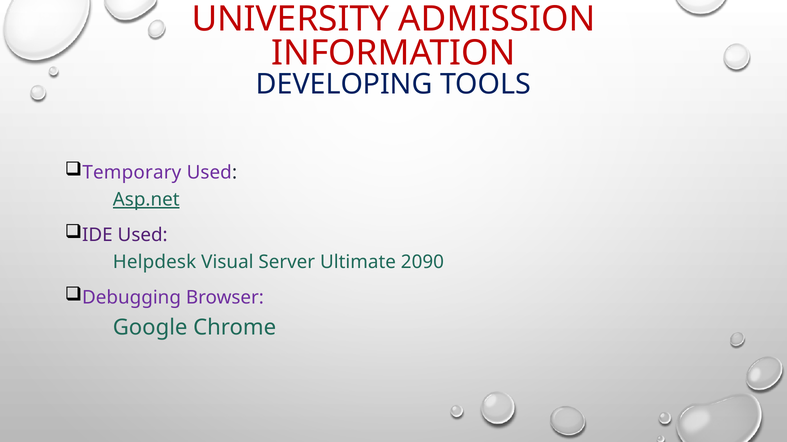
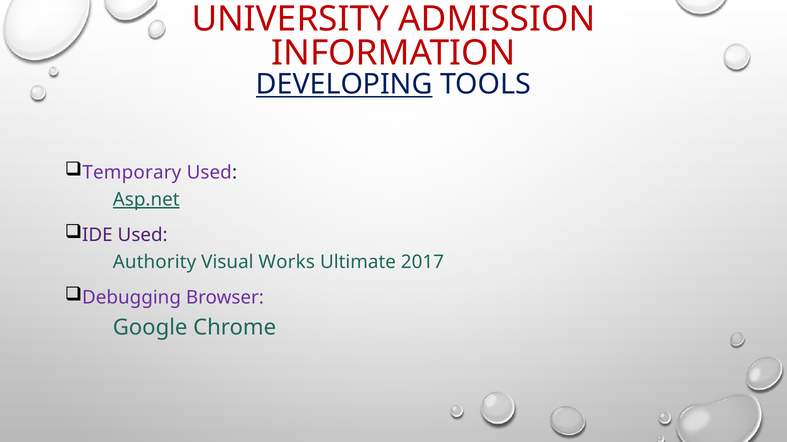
DEVELOPING underline: none -> present
Helpdesk: Helpdesk -> Authority
Server: Server -> Works
2090: 2090 -> 2017
